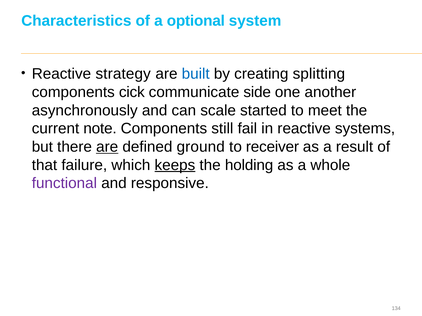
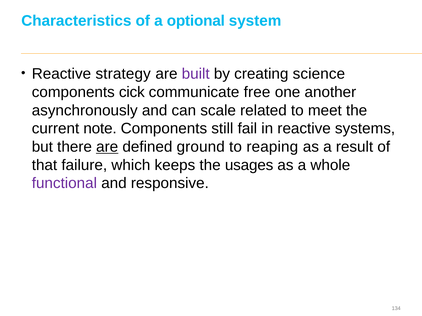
built colour: blue -> purple
splitting: splitting -> science
side: side -> free
started: started -> related
receiver: receiver -> reaping
keeps underline: present -> none
holding: holding -> usages
